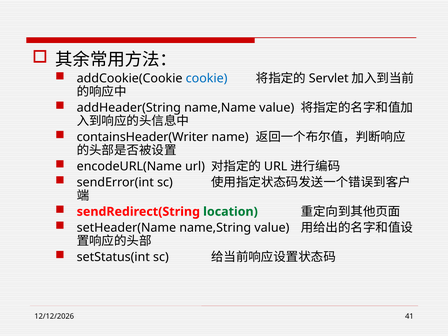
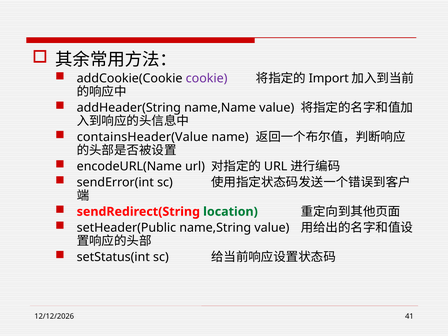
cookie colour: blue -> purple
Servlet: Servlet -> Import
containsHeader(Writer: containsHeader(Writer -> containsHeader(Value
setHeader(Name: setHeader(Name -> setHeader(Public
